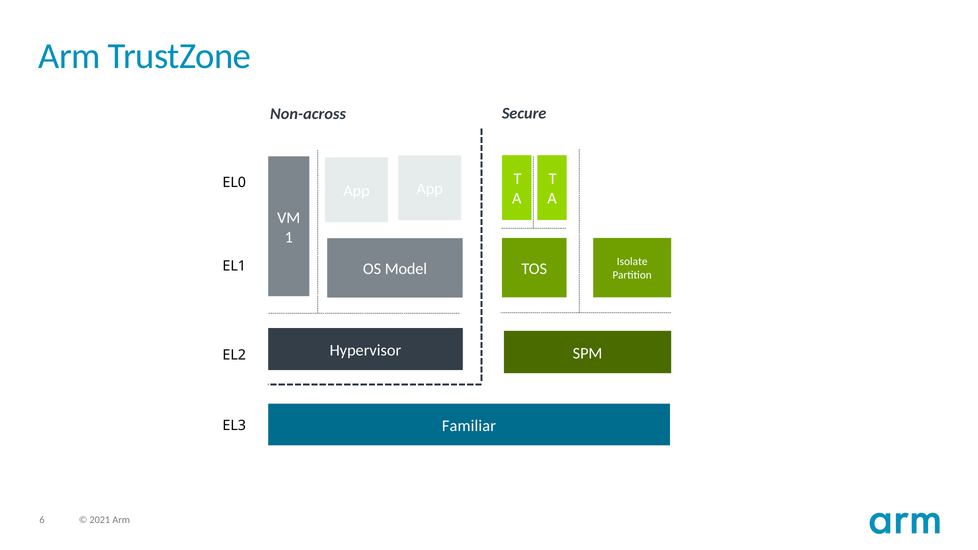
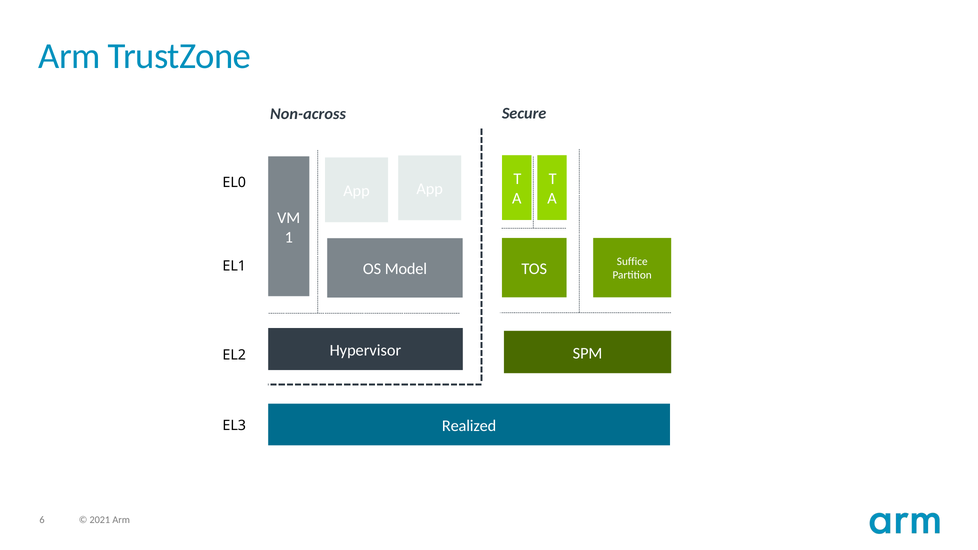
Isolate: Isolate -> Suffice
Familiar: Familiar -> Realized
